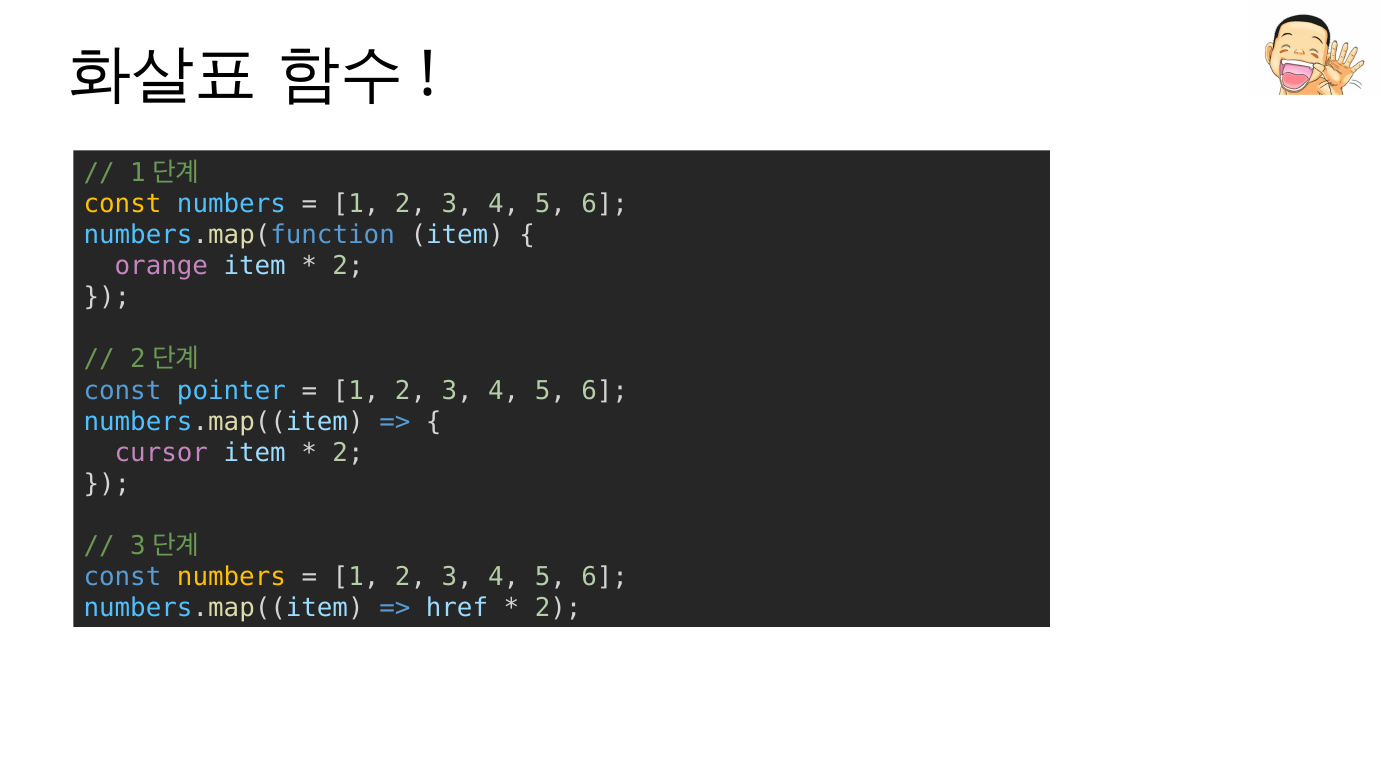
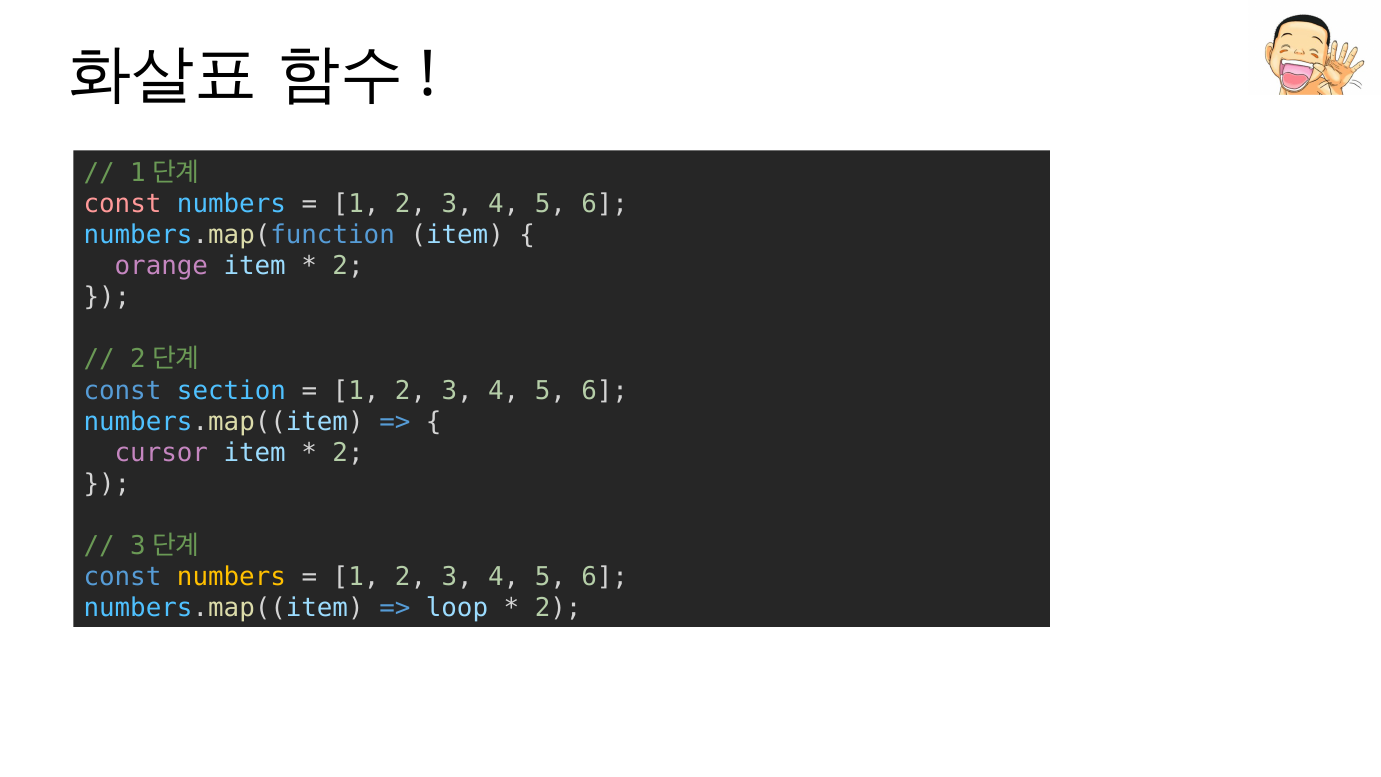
const at (123, 204) colour: yellow -> pink
pointer: pointer -> section
href: href -> loop
